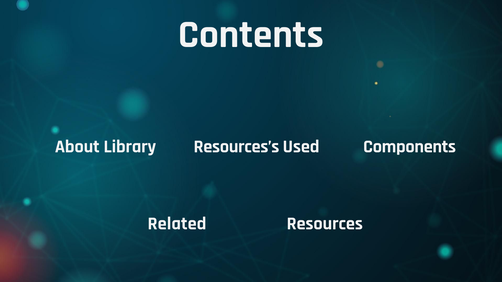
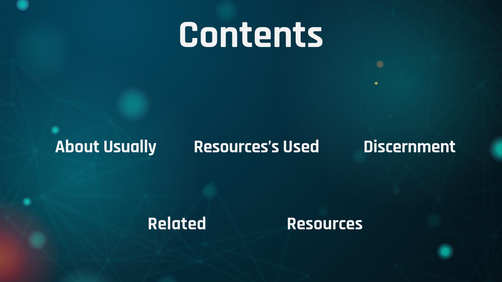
Library: Library -> Usually
Components: Components -> Discernment
